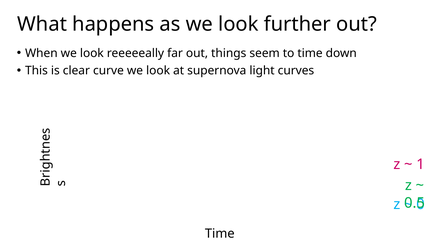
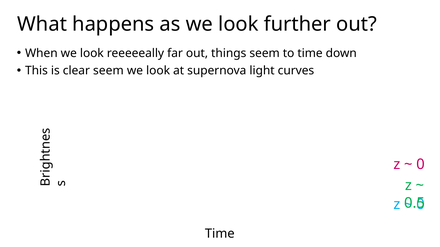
clear curve: curve -> seem
1 at (420, 165): 1 -> 0
